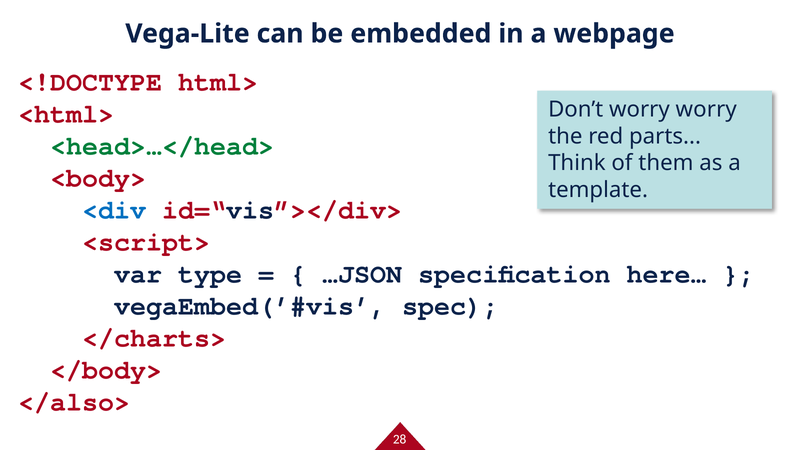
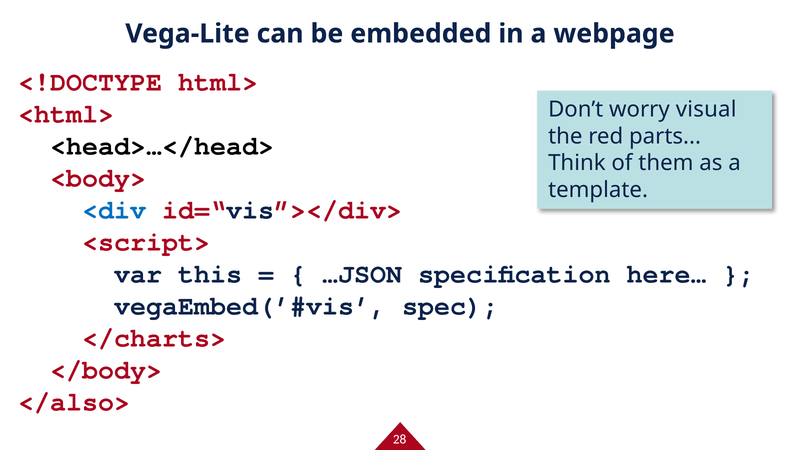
worry worry: worry -> visual
<head>…</head> colour: green -> black
type: type -> this
